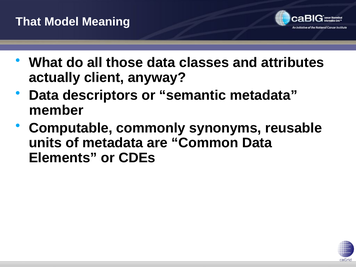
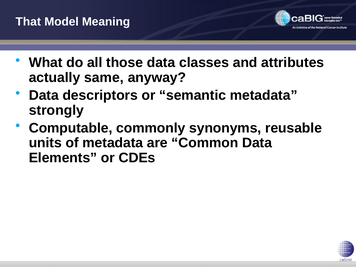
client: client -> same
member: member -> strongly
